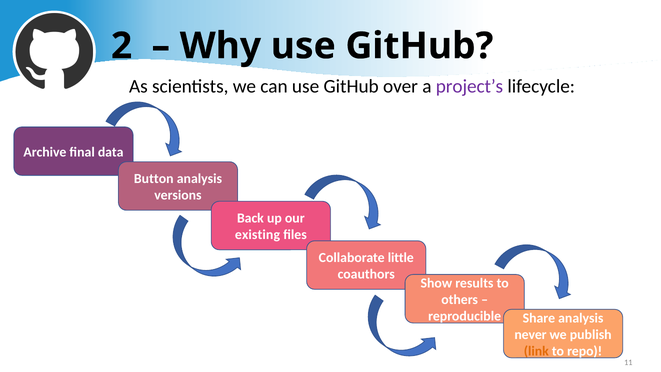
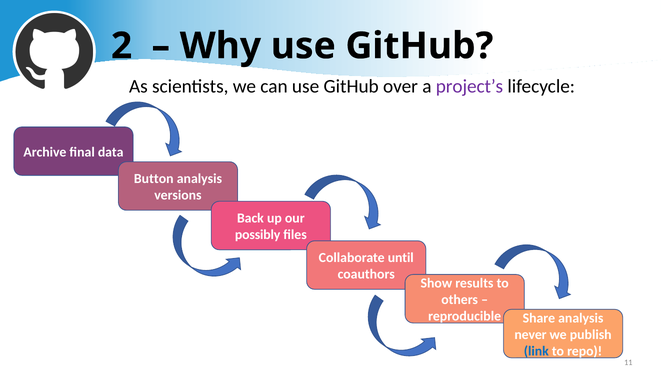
existing: existing -> possibly
little: little -> until
link colour: orange -> blue
